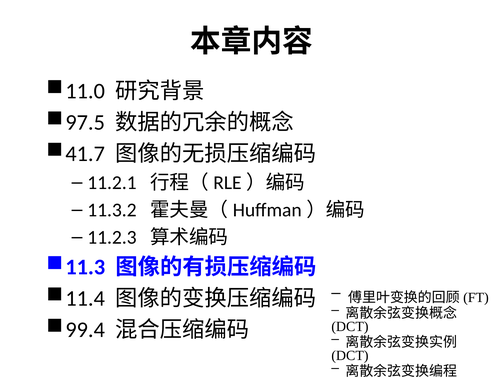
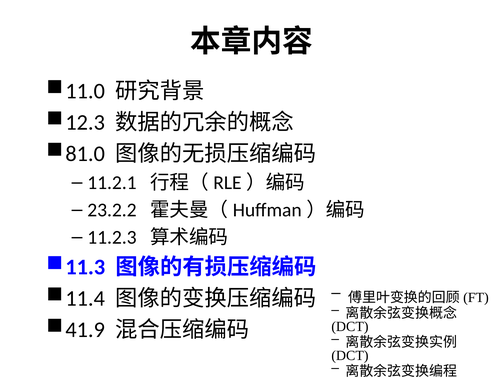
97.5: 97.5 -> 12.3
41.7: 41.7 -> 81.0
11.3.2: 11.3.2 -> 23.2.2
99.4: 99.4 -> 41.9
